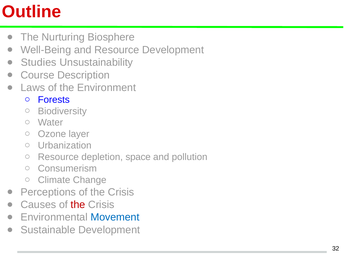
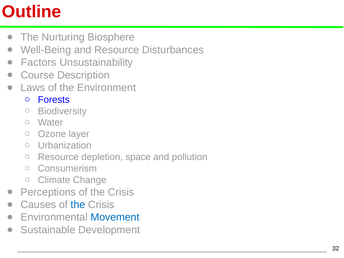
Resource Development: Development -> Disturbances
Studies: Studies -> Factors
the at (78, 205) colour: red -> blue
